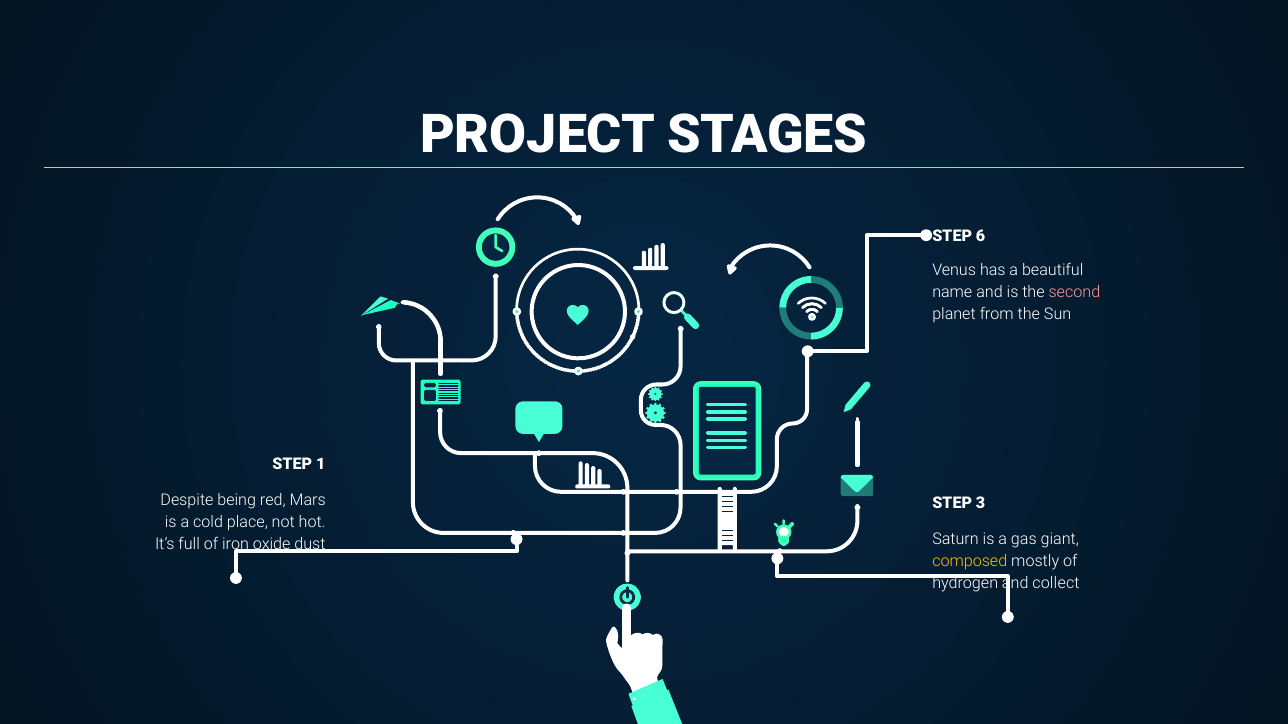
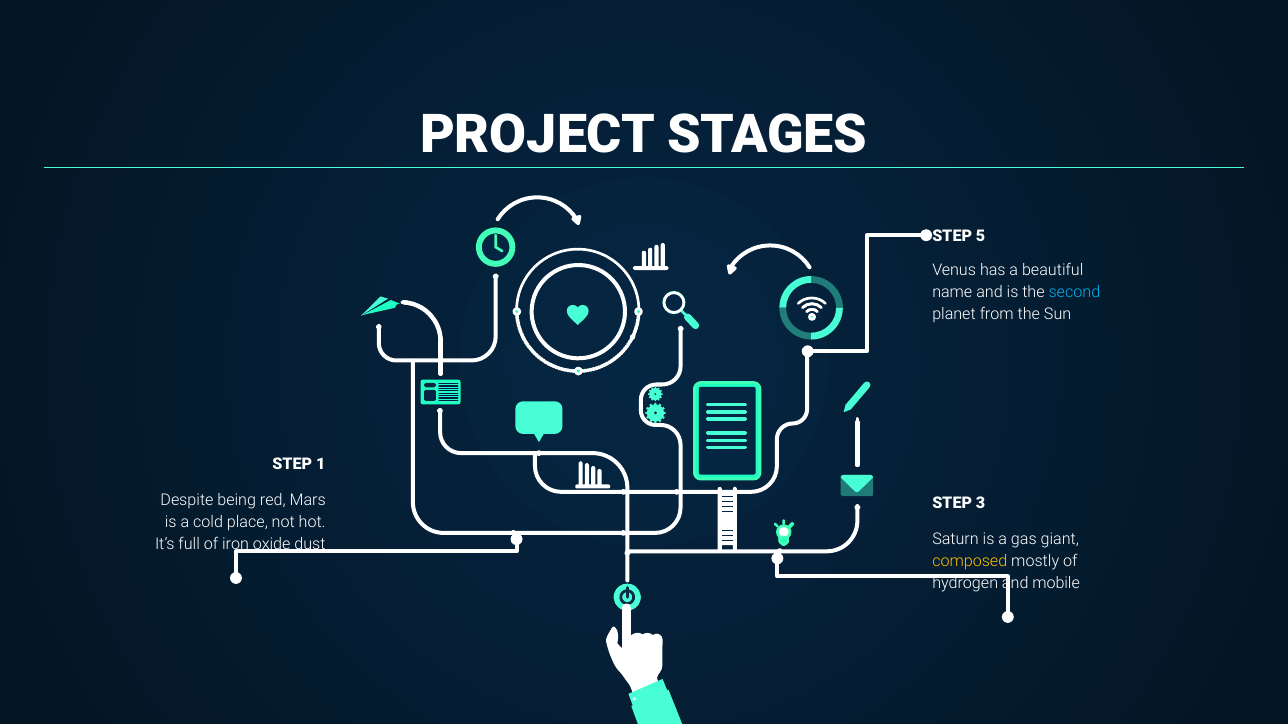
6: 6 -> 5
second colour: pink -> light blue
collect: collect -> mobile
